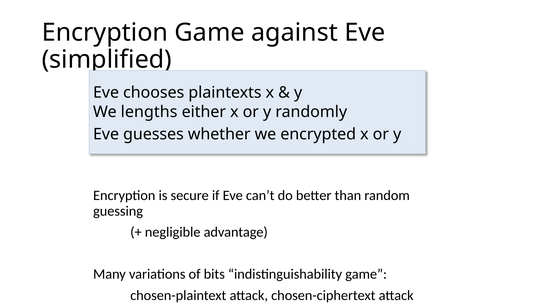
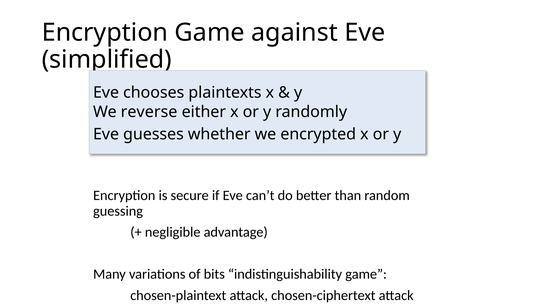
lengths: lengths -> reverse
